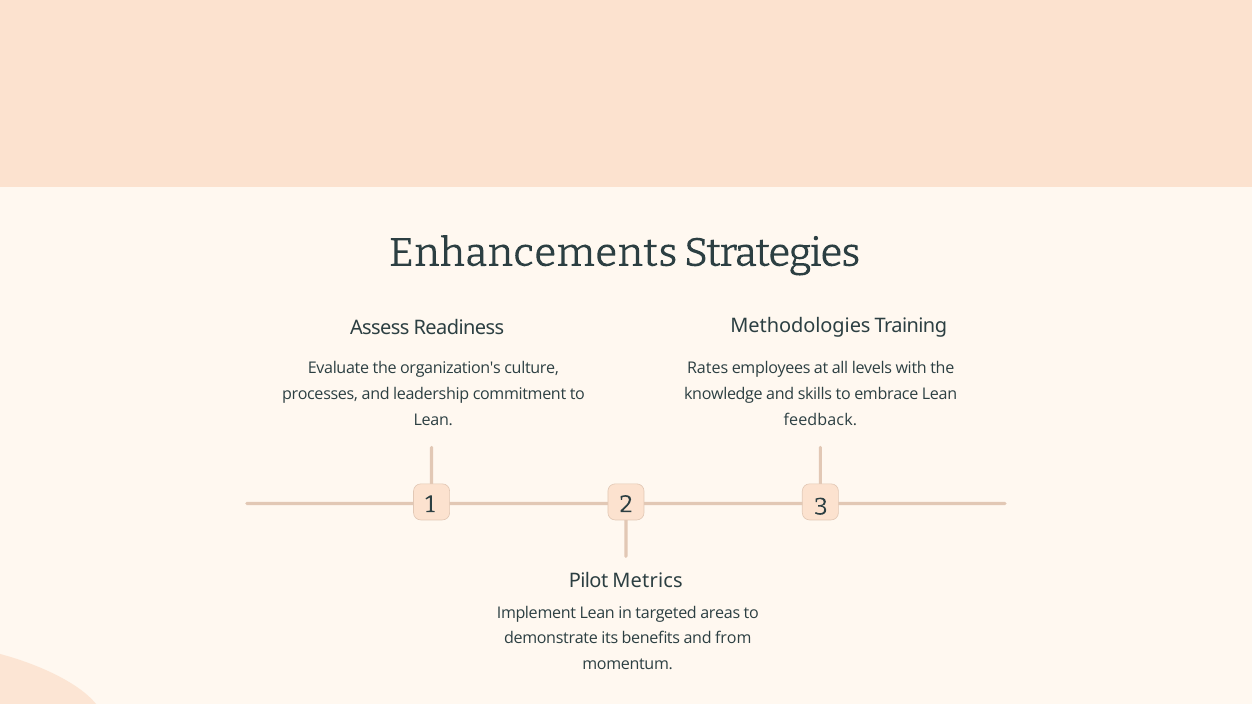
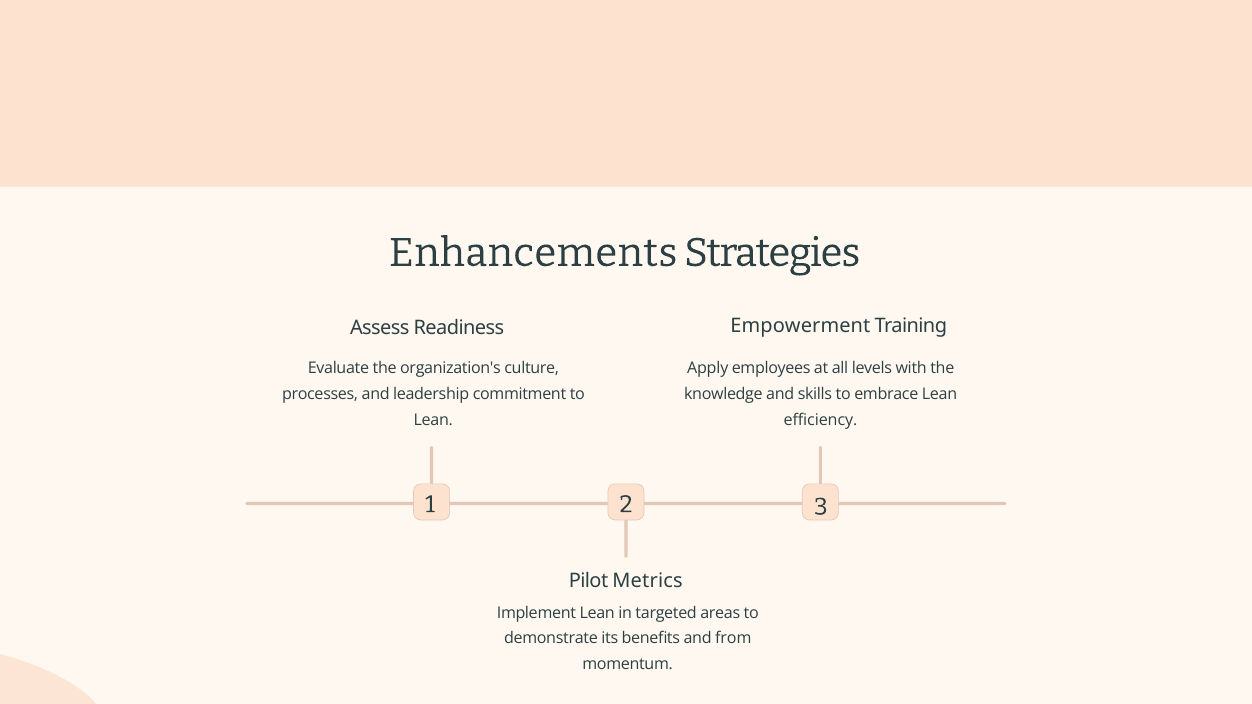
Methodologies: Methodologies -> Empowerment
Rates: Rates -> Apply
feedback: feedback -> efficiency
